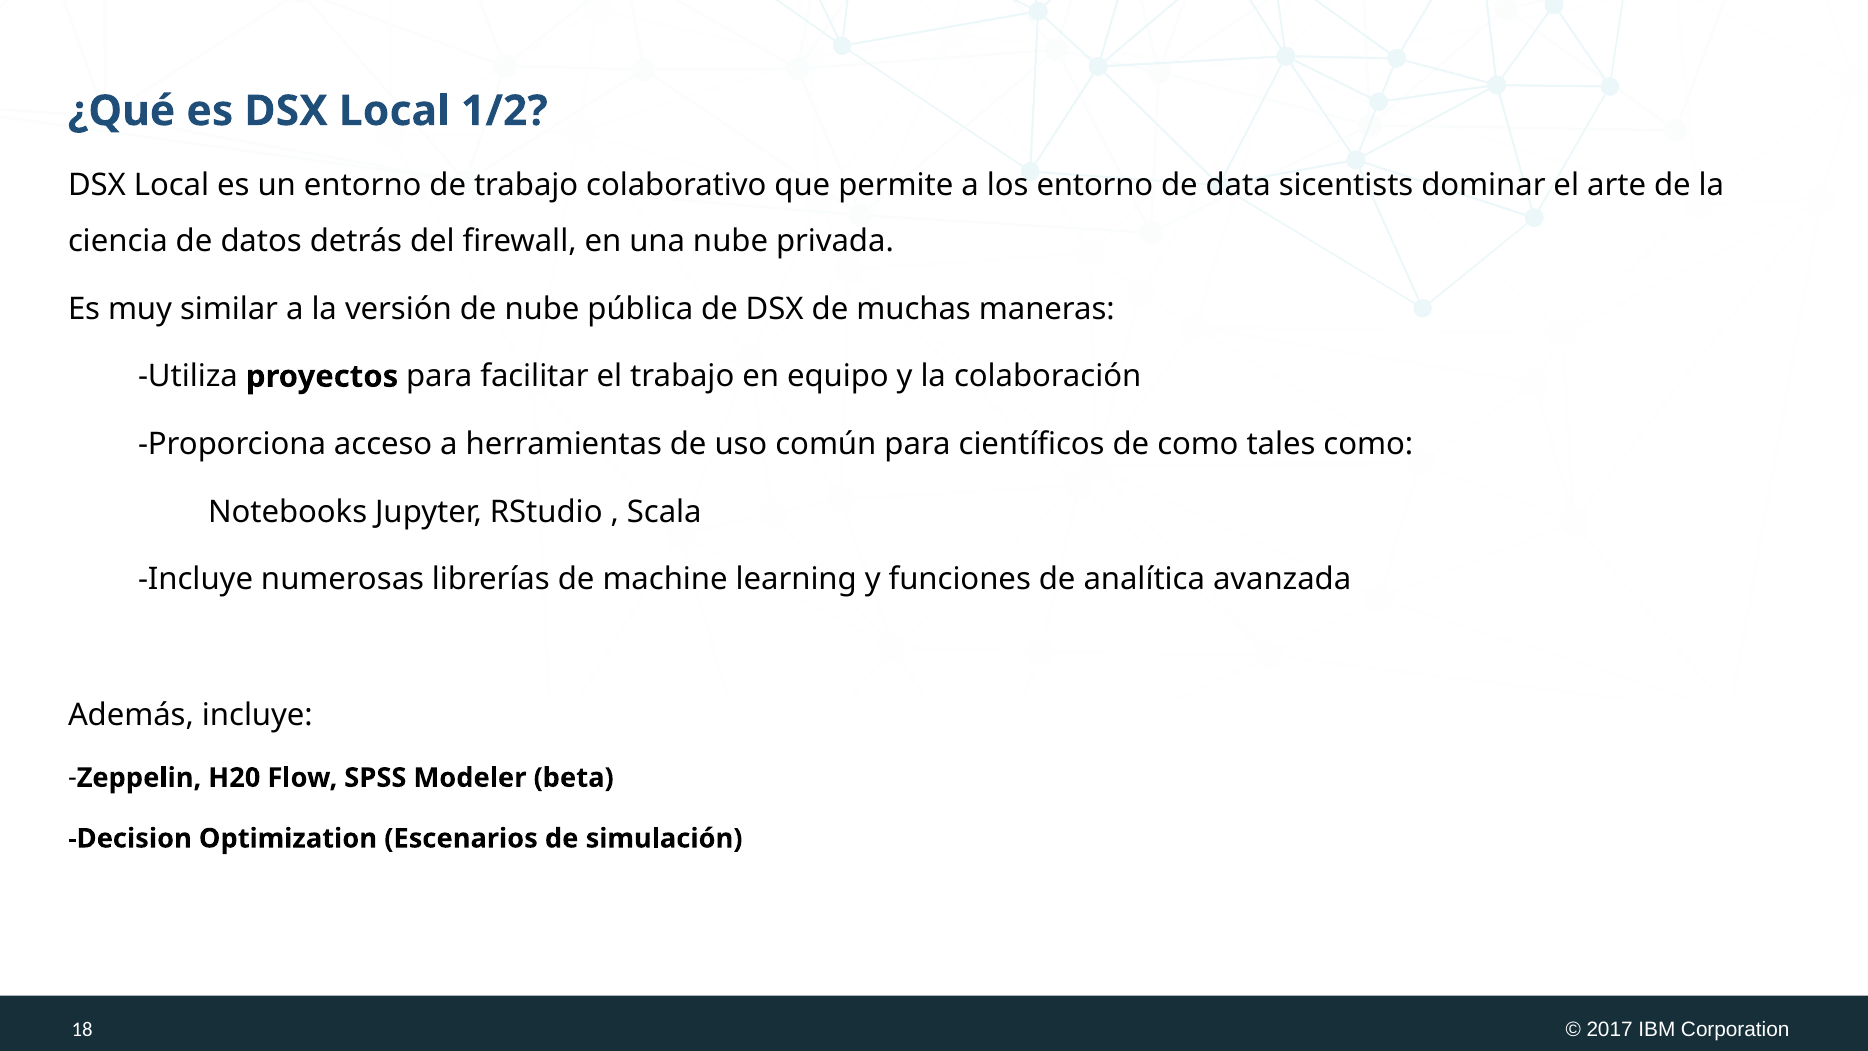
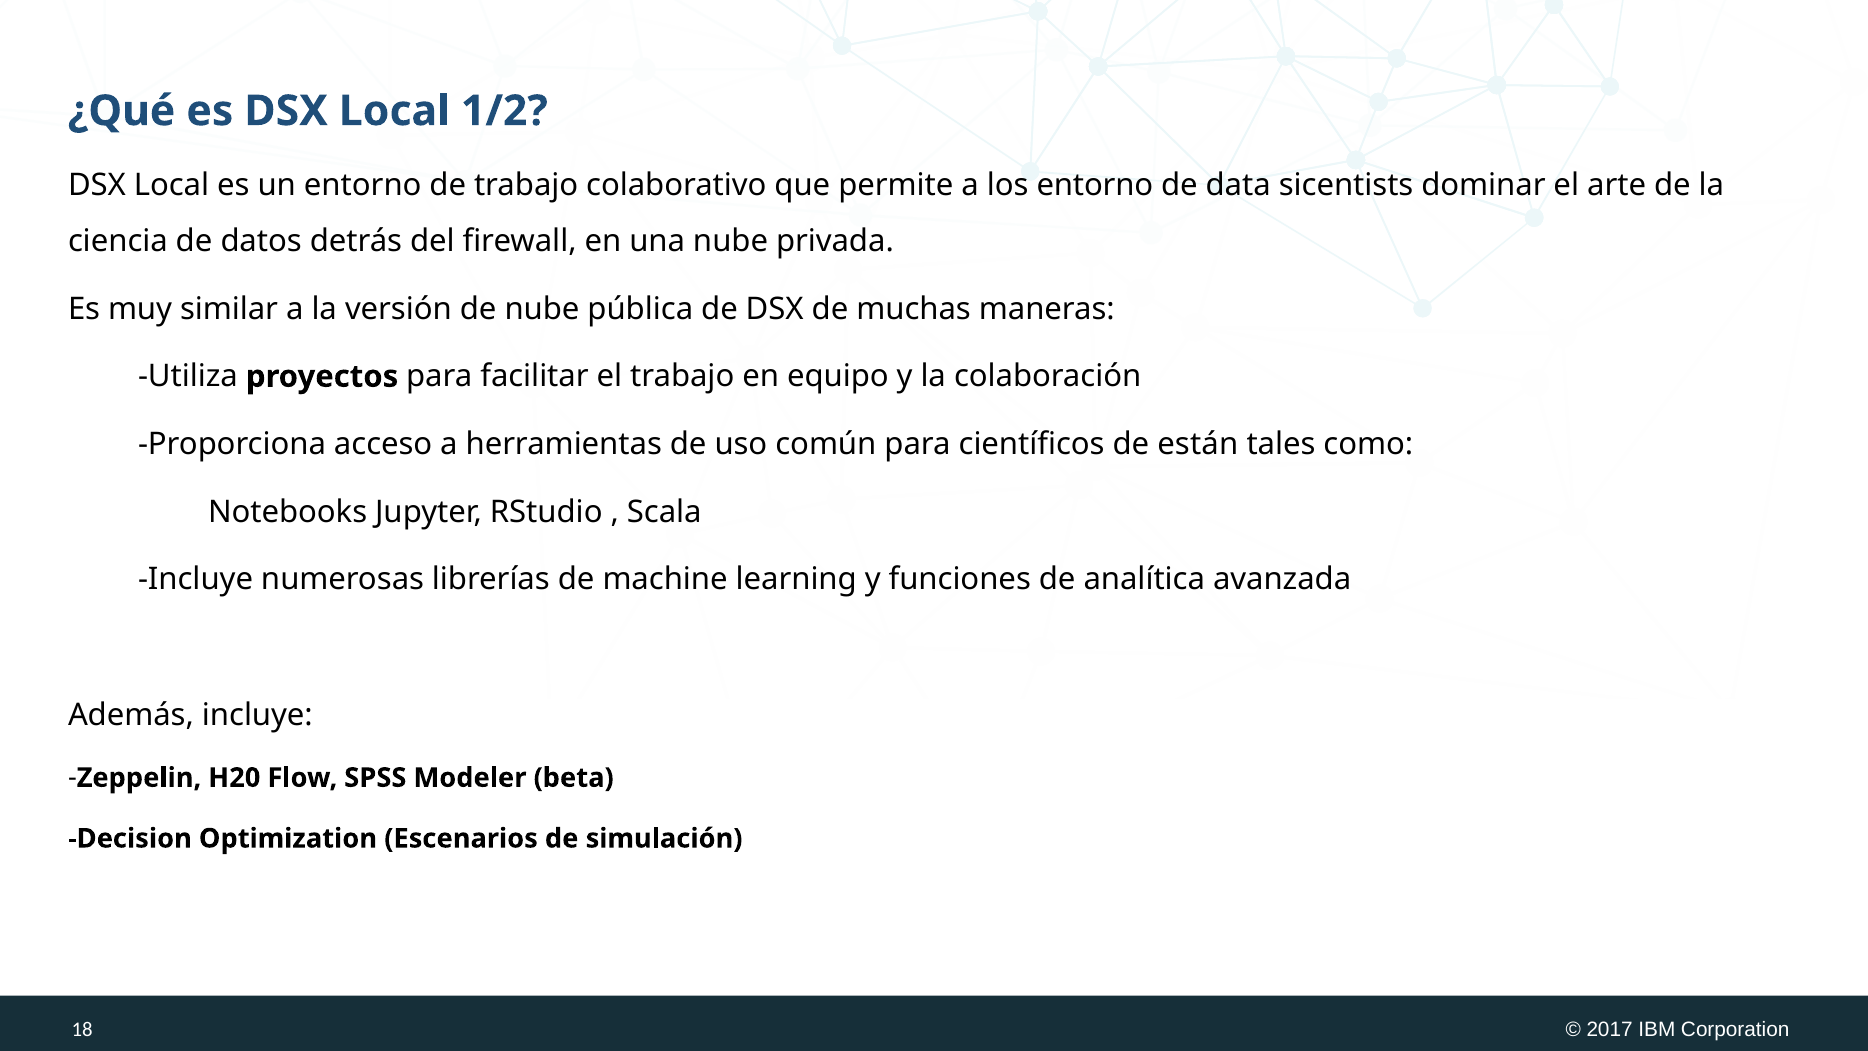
de como: como -> están
